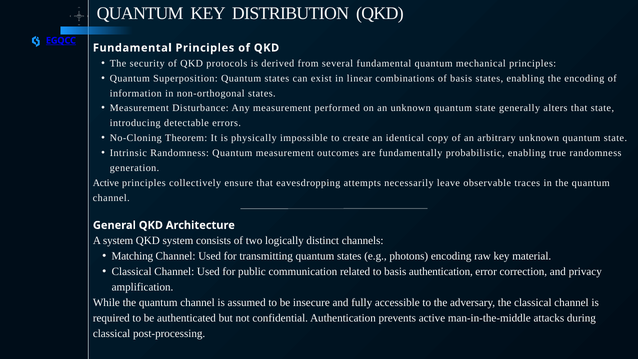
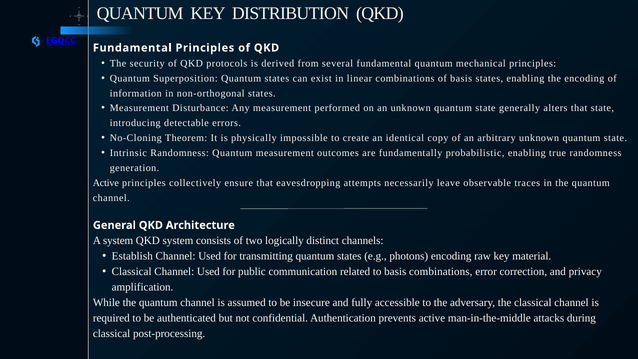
Matching: Matching -> Establish
basis authentication: authentication -> combinations
